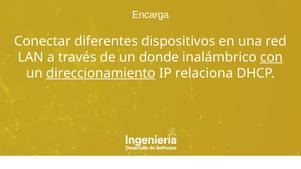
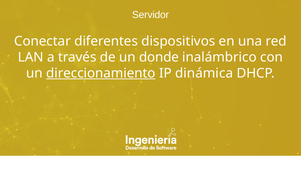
Encarga: Encarga -> Servidor
con underline: present -> none
relaciona: relaciona -> dinámica
